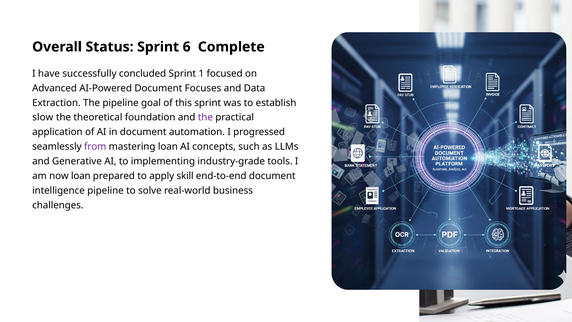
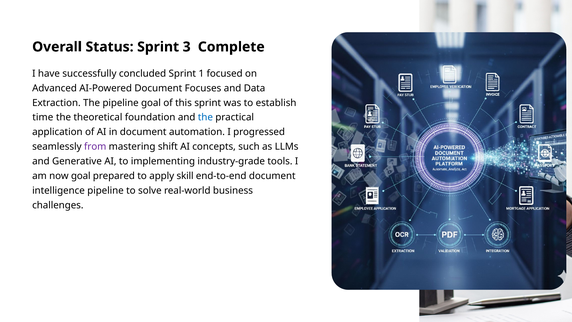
6: 6 -> 3
slow: slow -> time
the at (205, 117) colour: purple -> blue
mastering loan: loan -> shift
now loan: loan -> goal
